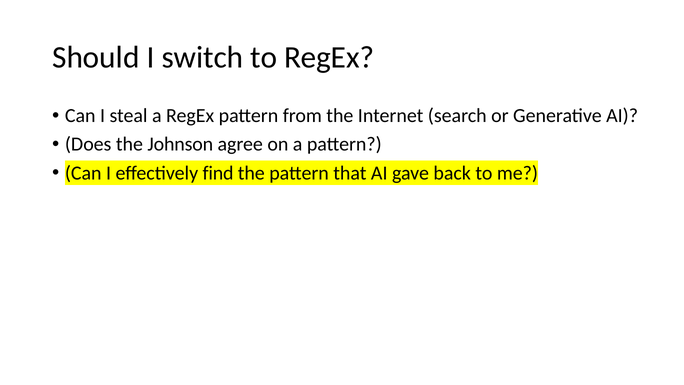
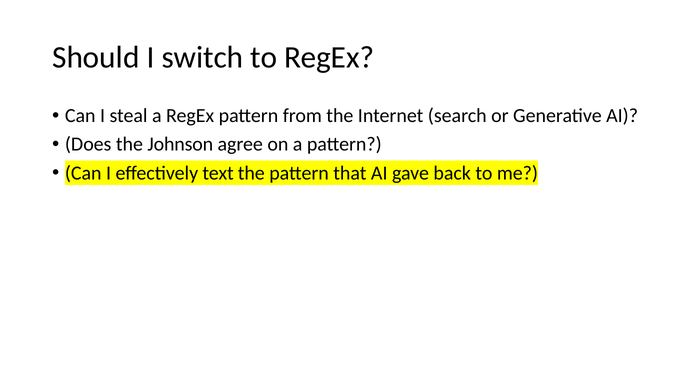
find: find -> text
